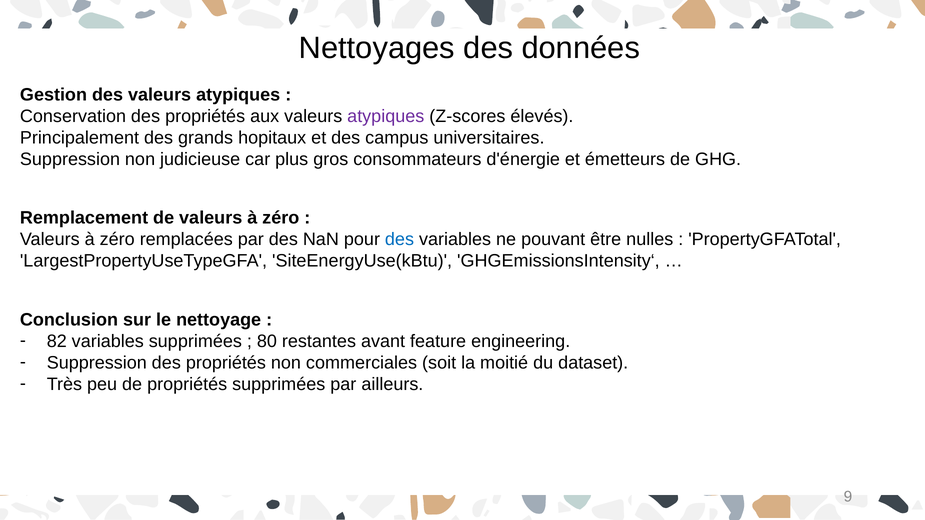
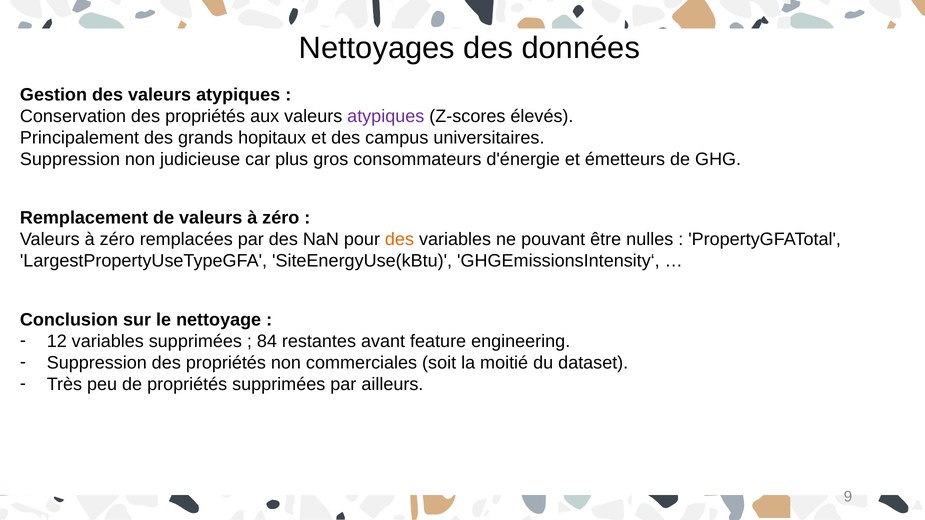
des at (399, 240) colour: blue -> orange
82: 82 -> 12
80: 80 -> 84
